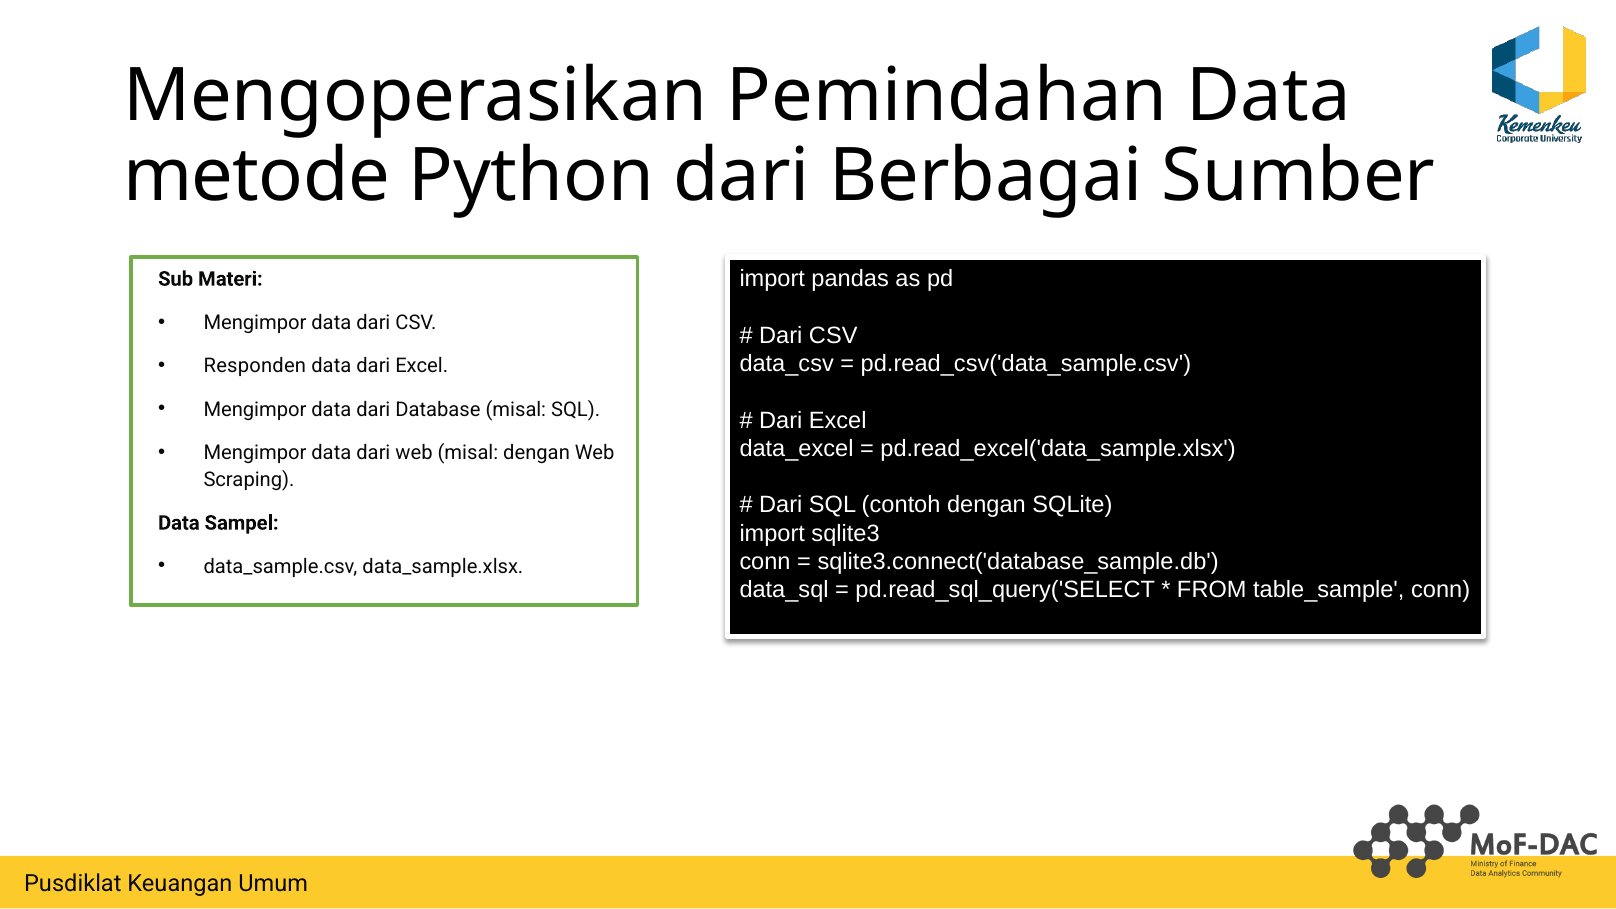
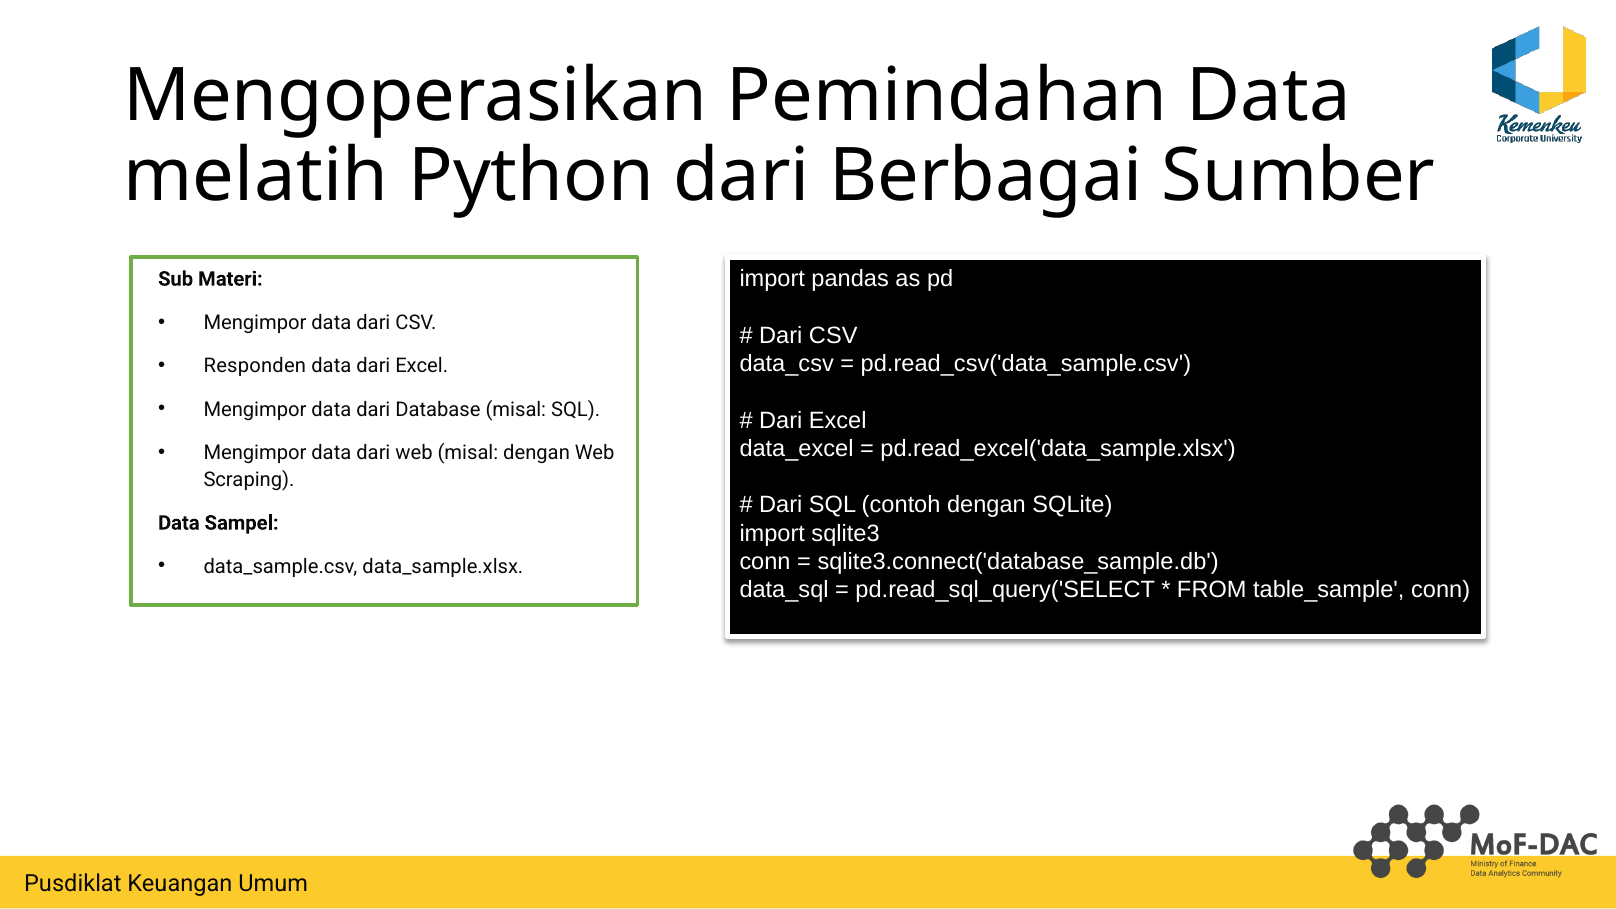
metode: metode -> melatih
